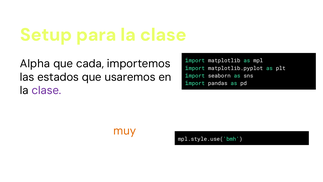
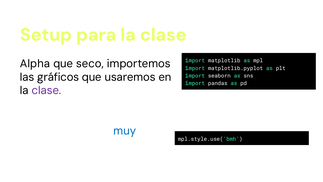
cada: cada -> seco
estados: estados -> gráficos
muy colour: orange -> blue
